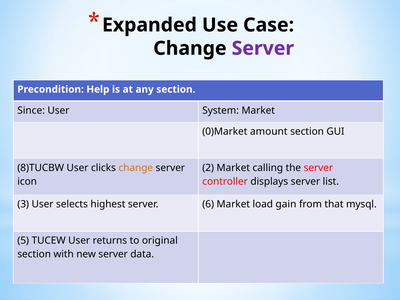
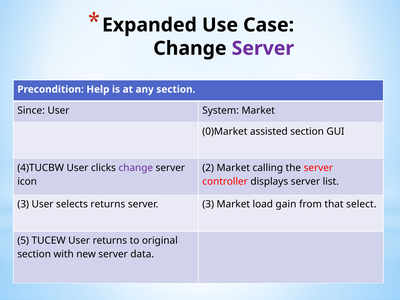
amount: amount -> assisted
8)TUCBW: 8)TUCBW -> 4)TUCBW
change at (136, 168) colour: orange -> purple
selects highest: highest -> returns
server 6: 6 -> 3
mysql: mysql -> select
